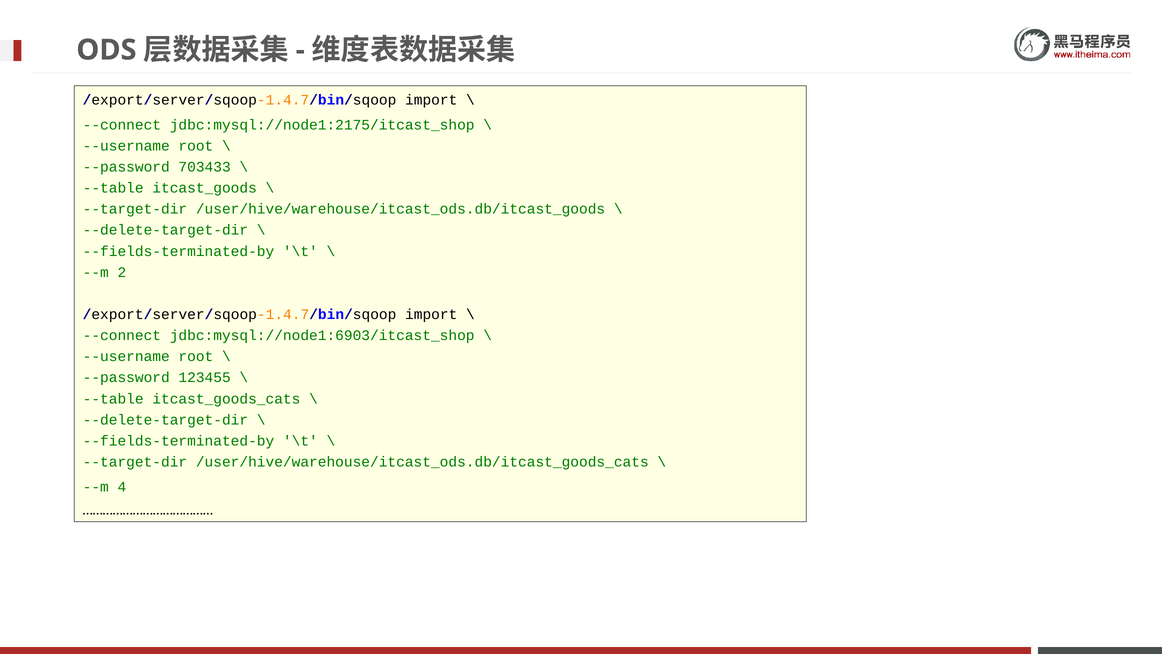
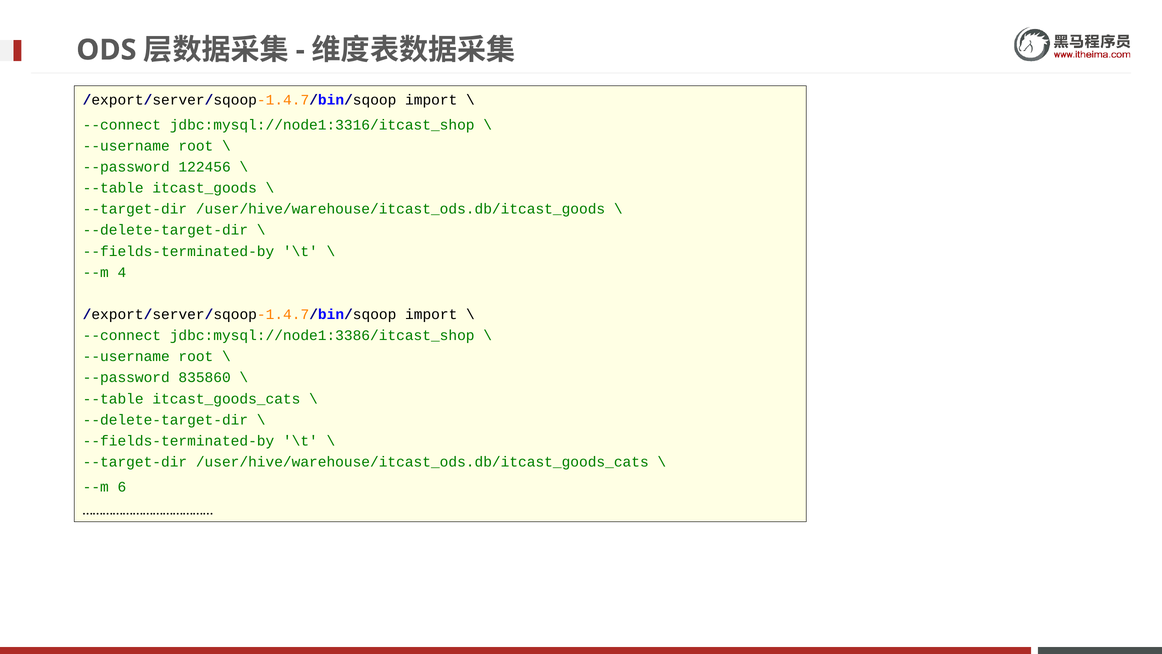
jdbc:mysql://node1:2175/itcast_shop: jdbc:mysql://node1:2175/itcast_shop -> jdbc:mysql://node1:3316/itcast_shop
703433: 703433 -> 122456
2: 2 -> 4
jdbc:mysql://node1:6903/itcast_shop: jdbc:mysql://node1:6903/itcast_shop -> jdbc:mysql://node1:3386/itcast_shop
123455: 123455 -> 835860
4: 4 -> 6
